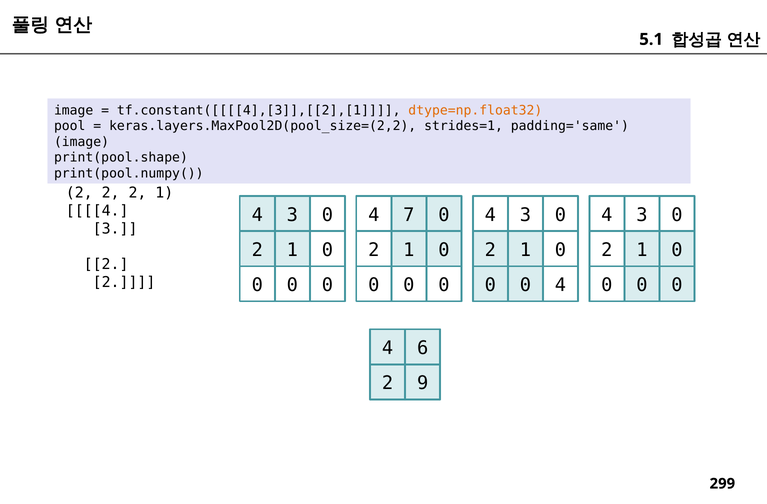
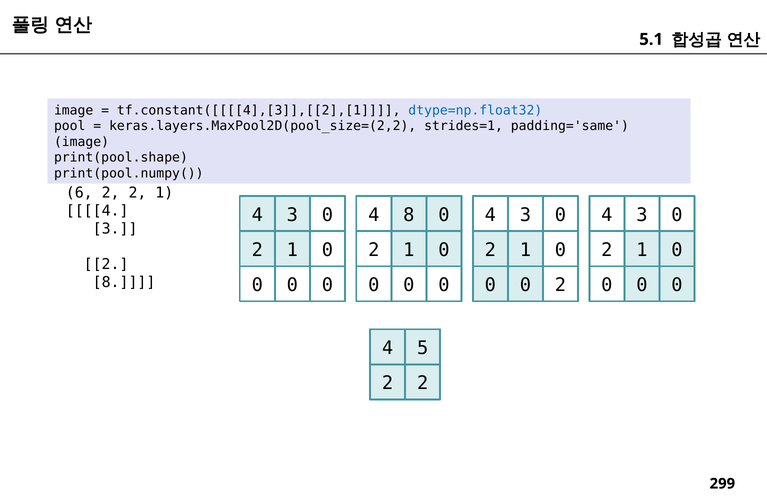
dtype=np.float32 colour: orange -> blue
2 at (79, 193): 2 -> 6
4 7: 7 -> 8
2 at (124, 282): 2 -> 8
4 at (560, 285): 4 -> 2
6: 6 -> 5
9 at (423, 383): 9 -> 2
